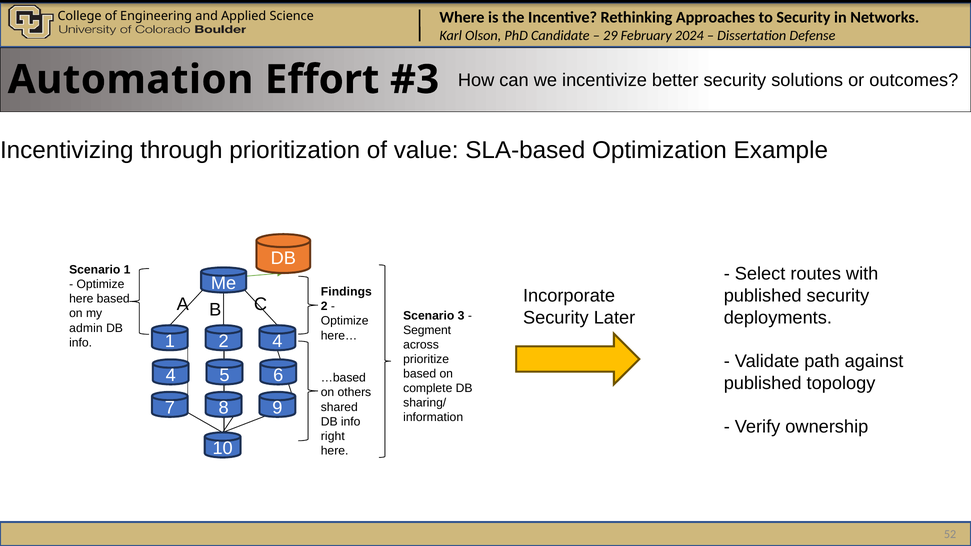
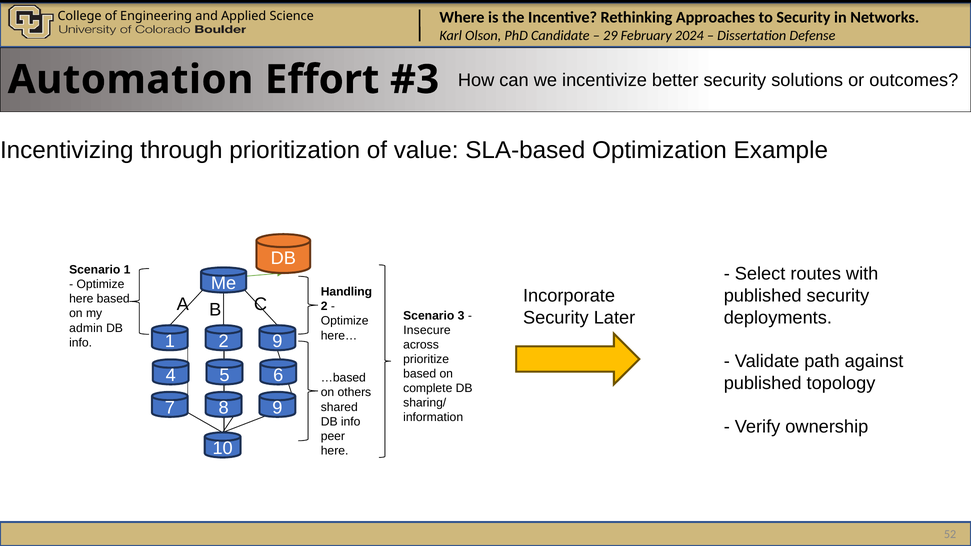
Findings: Findings -> Handling
Segment: Segment -> Insecure
2 4: 4 -> 9
right: right -> peer
